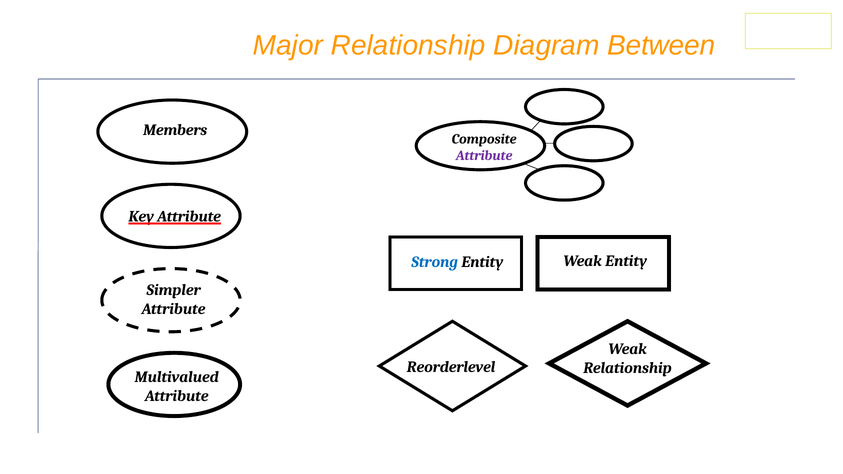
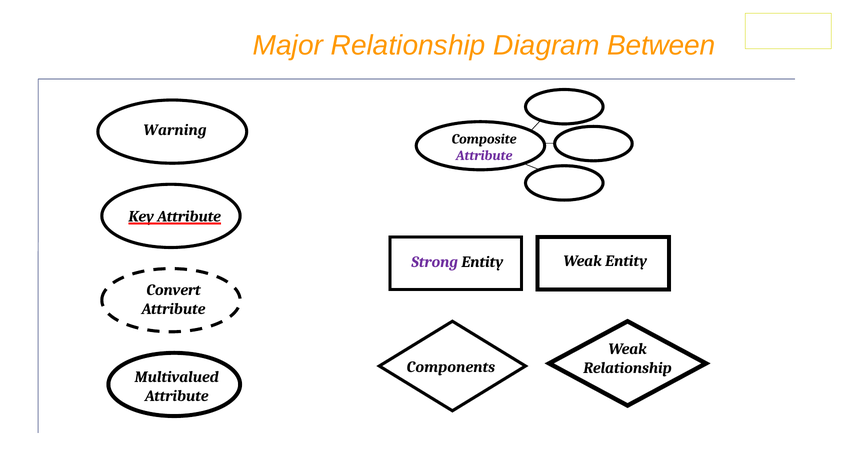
Members: Members -> Warning
Strong colour: blue -> purple
Simpler: Simpler -> Convert
Reorderlevel: Reorderlevel -> Components
